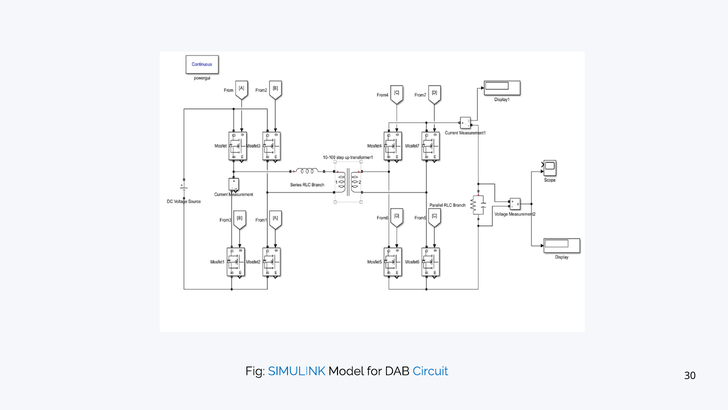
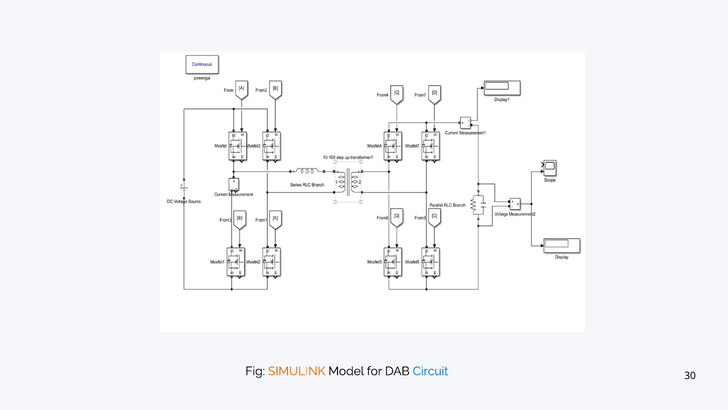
SIMULINK colour: blue -> orange
